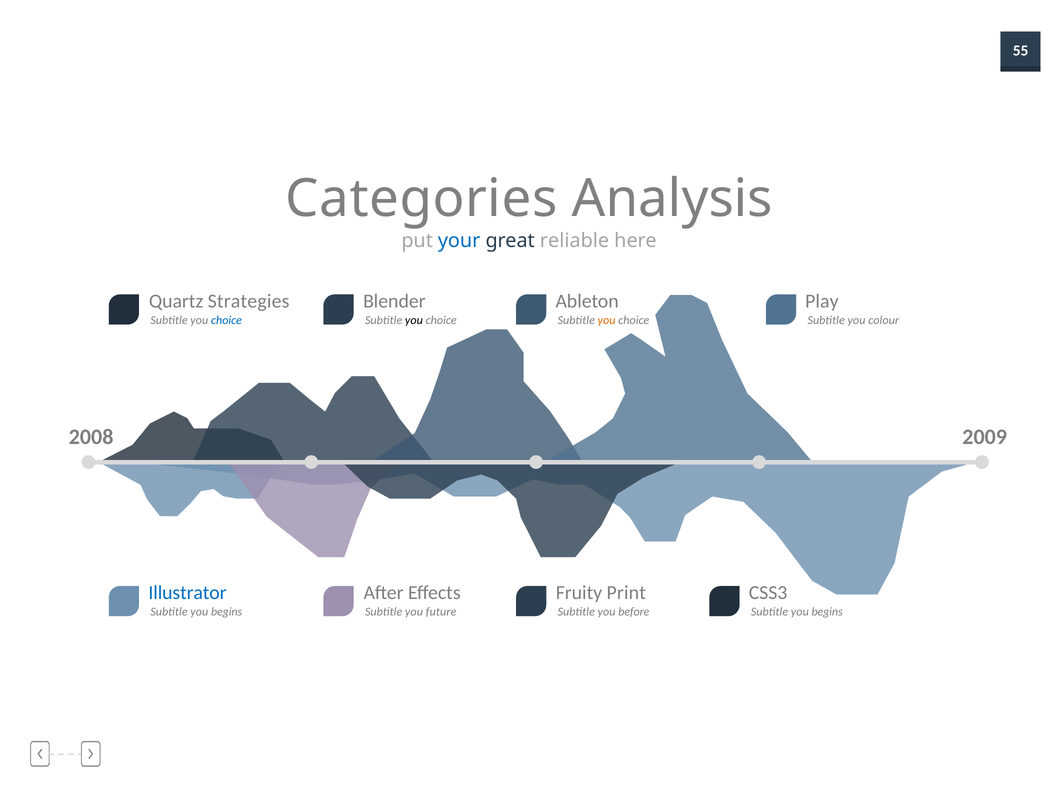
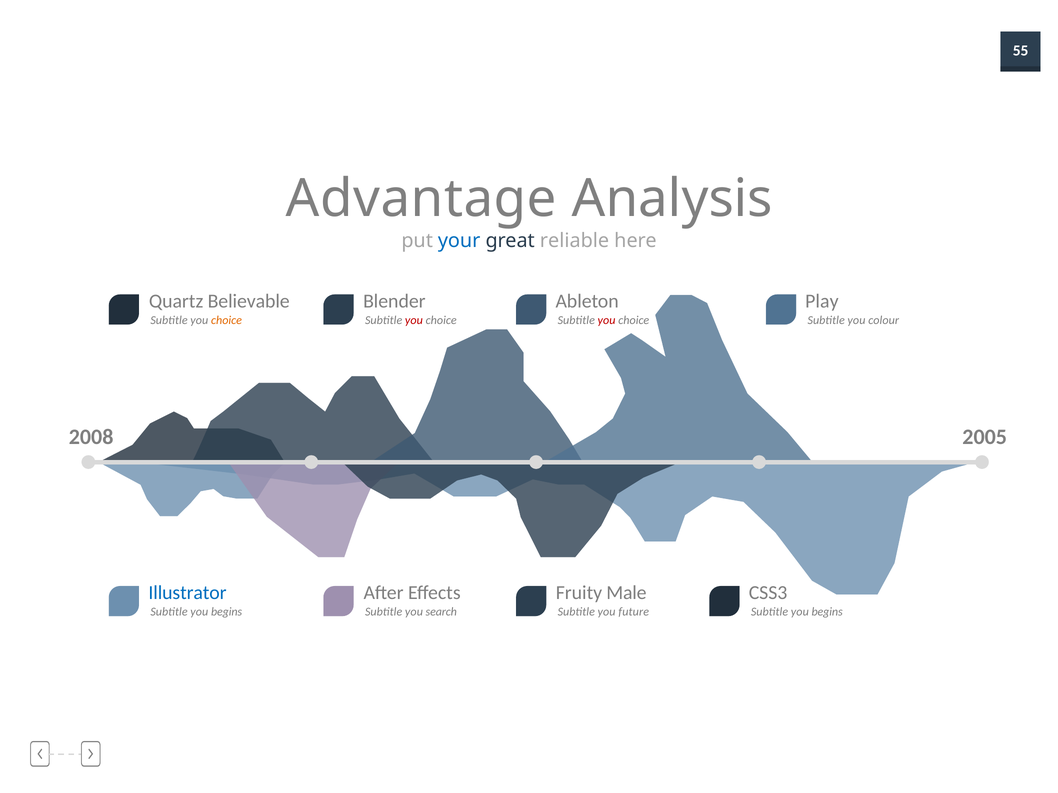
Categories: Categories -> Advantage
Strategies: Strategies -> Believable
choice at (227, 320) colour: blue -> orange
you at (414, 320) colour: black -> red
you at (607, 320) colour: orange -> red
2009: 2009 -> 2005
Print: Print -> Male
future: future -> search
before: before -> future
